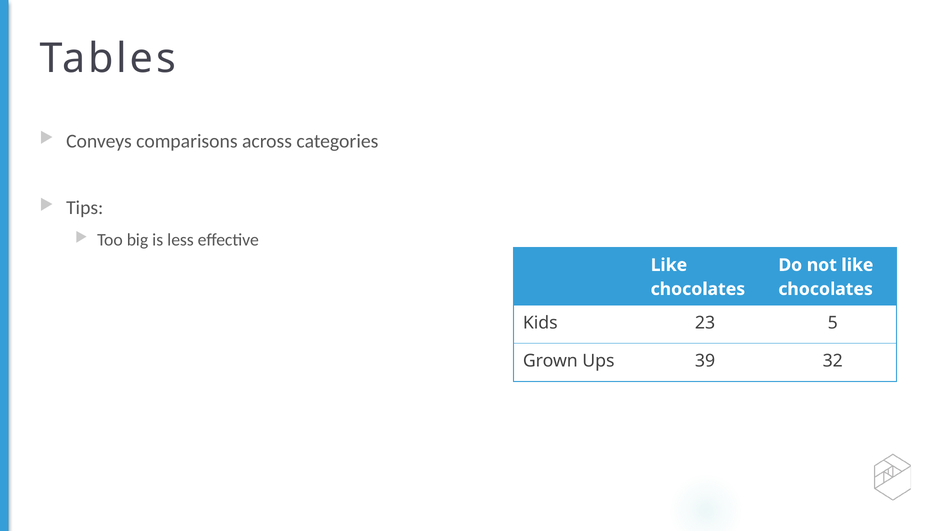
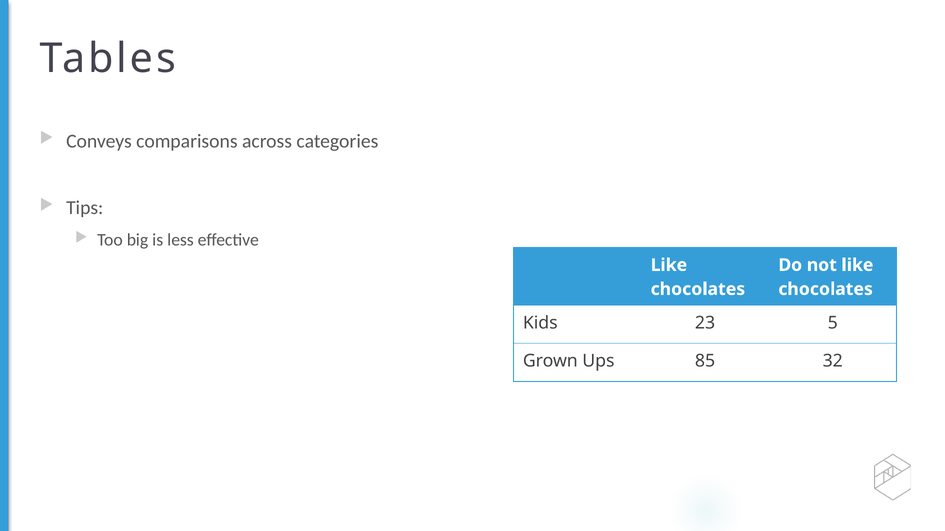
39: 39 -> 85
